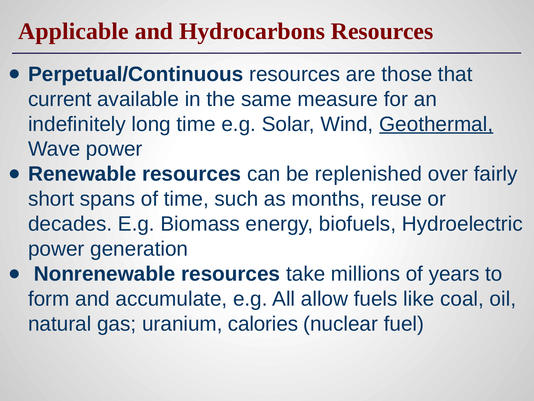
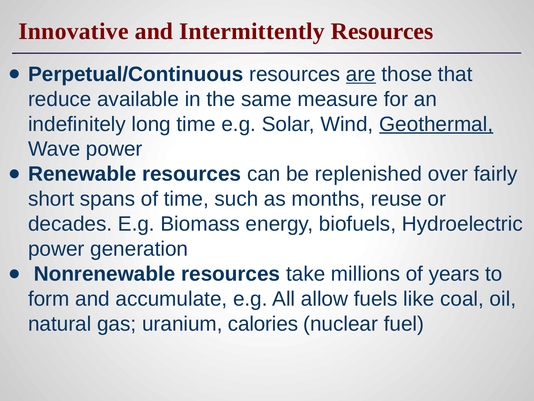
Applicable: Applicable -> Innovative
Hydrocarbons: Hydrocarbons -> Intermittently
are underline: none -> present
current: current -> reduce
